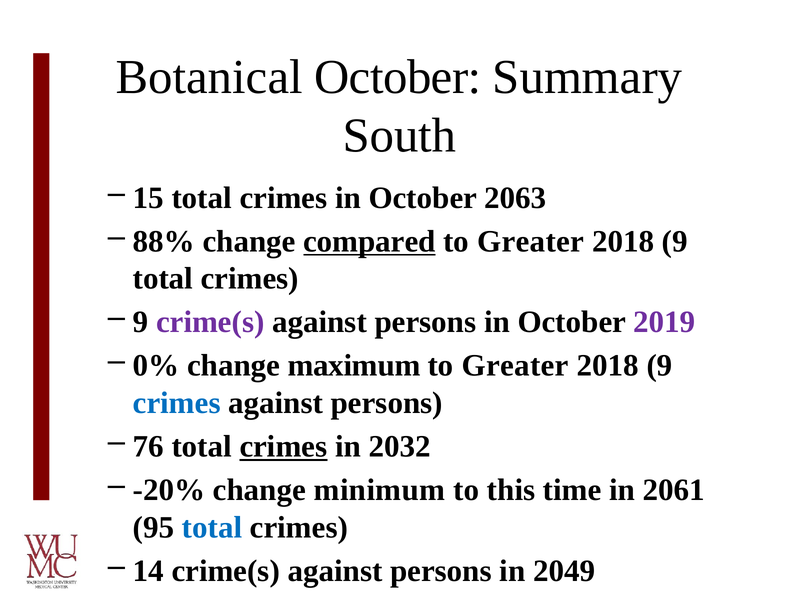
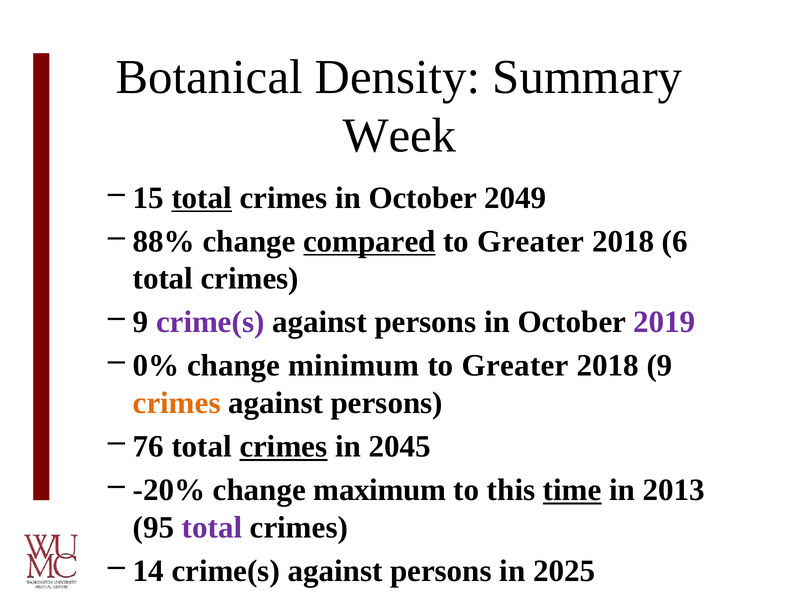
Botanical October: October -> Density
South: South -> Week
total at (202, 198) underline: none -> present
2063: 2063 -> 2049
9 at (675, 241): 9 -> 6
maximum: maximum -> minimum
crimes at (177, 403) colour: blue -> orange
2032: 2032 -> 2045
minimum: minimum -> maximum
time at (572, 490) underline: none -> present
2061: 2061 -> 2013
total at (212, 528) colour: blue -> purple
2049: 2049 -> 2025
